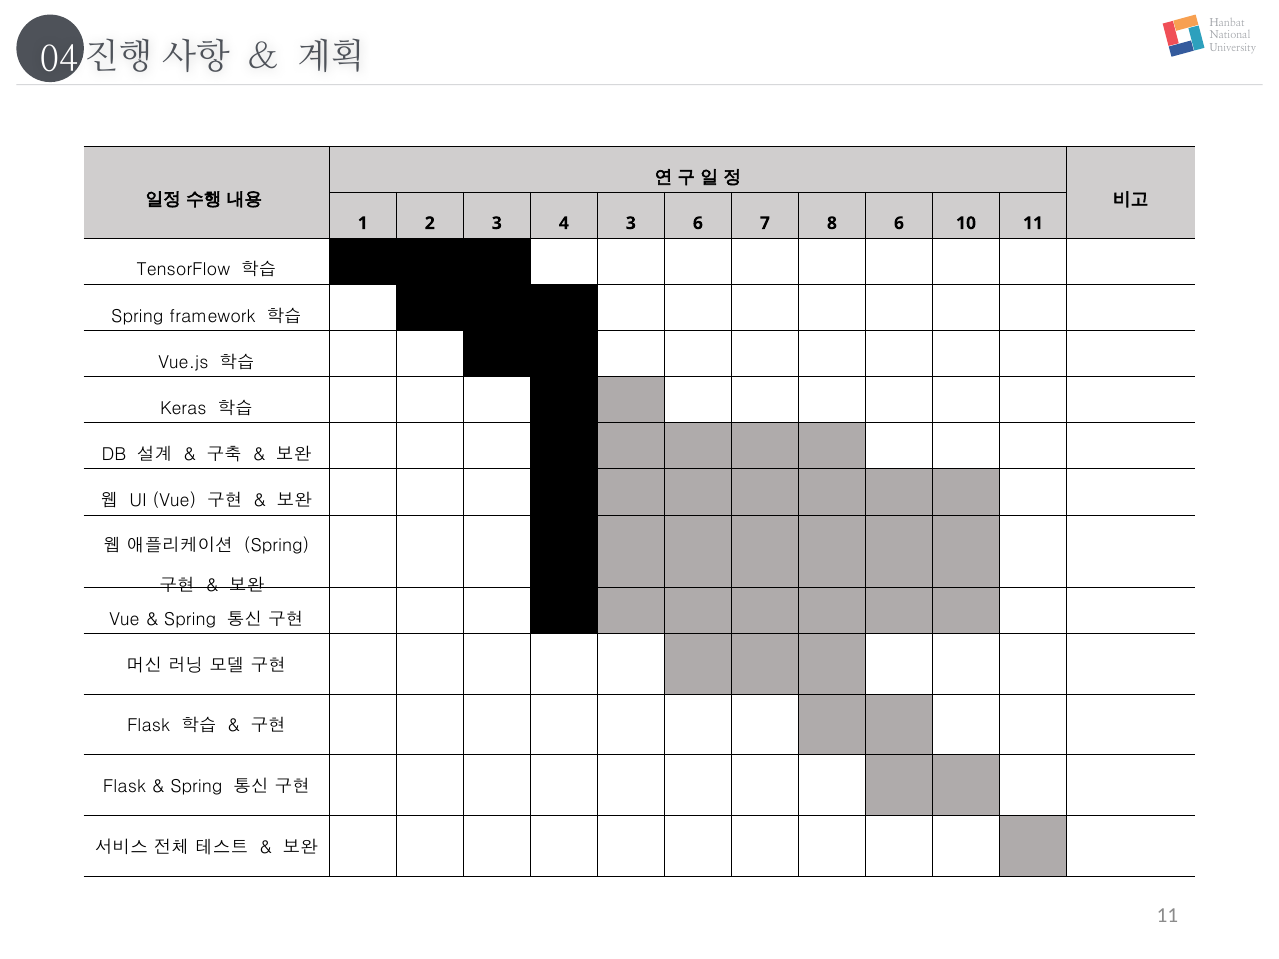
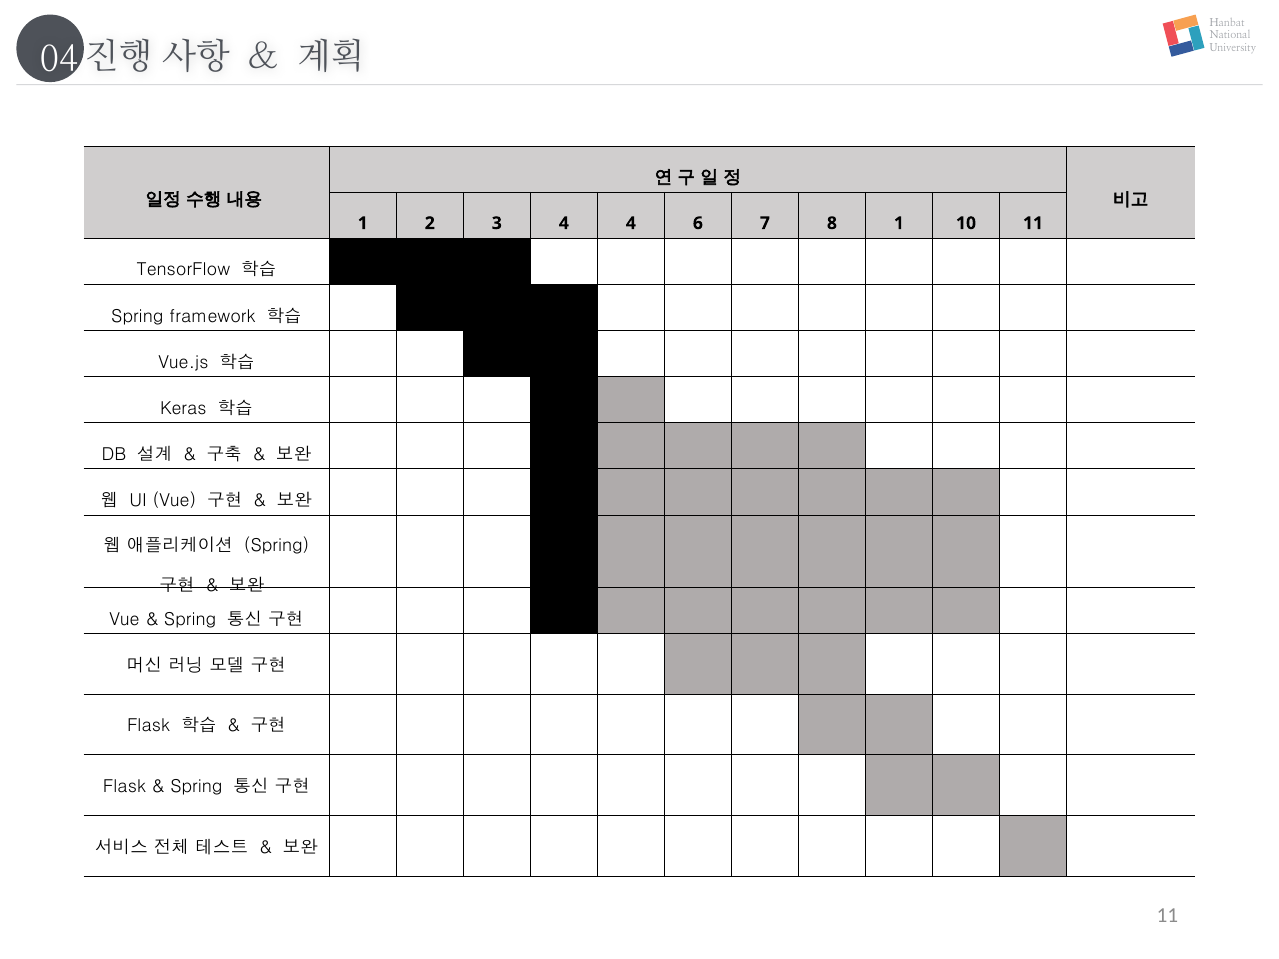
4 3: 3 -> 4
8 6: 6 -> 1
